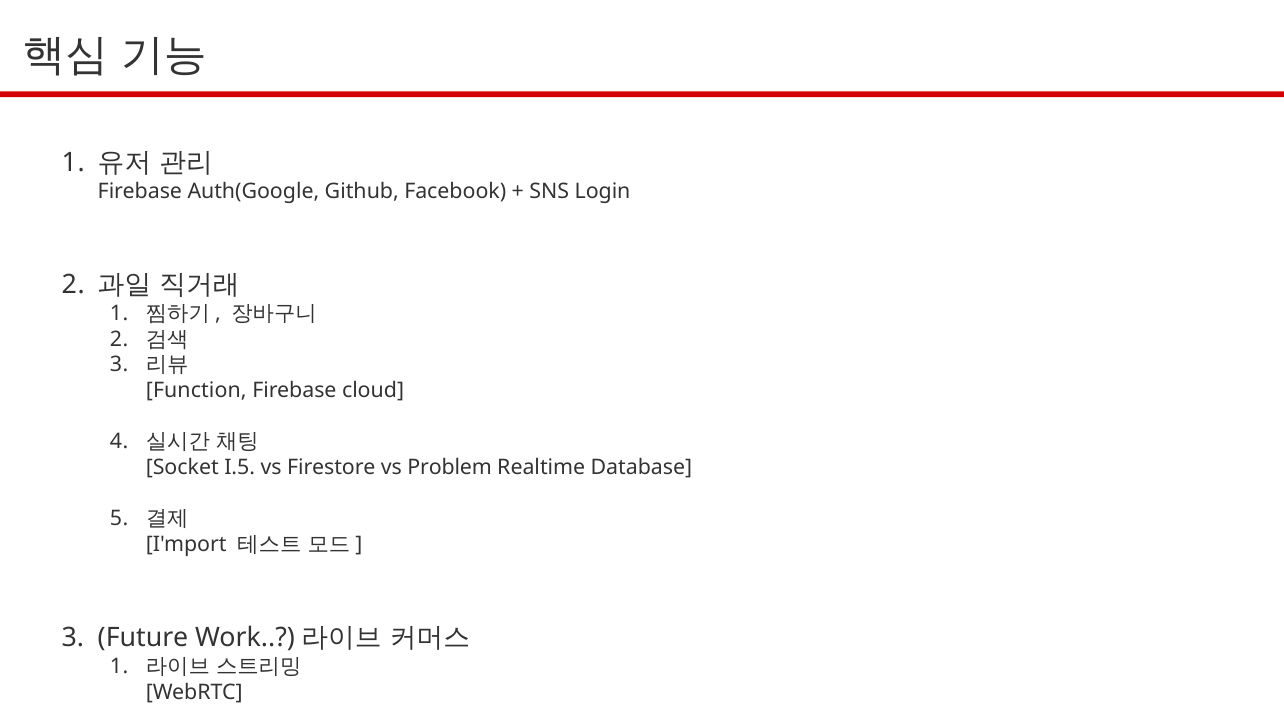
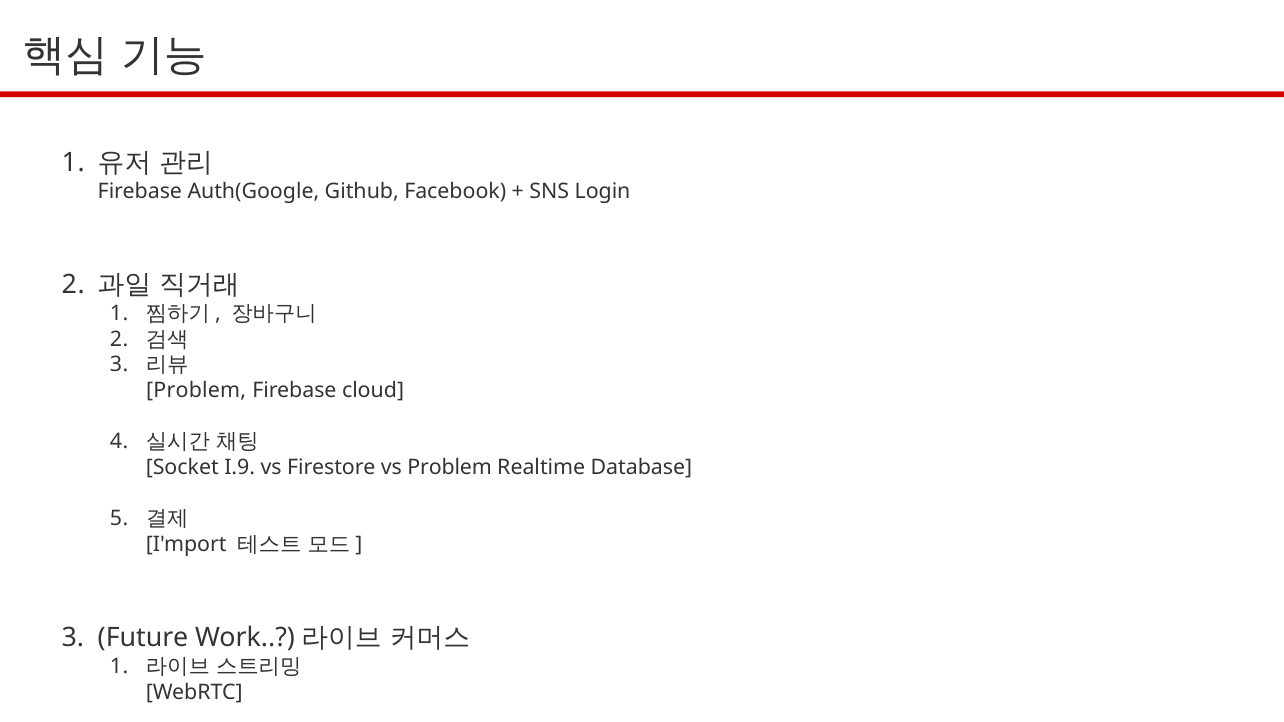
Function at (196, 391): Function -> Problem
I.5: I.5 -> I.9
